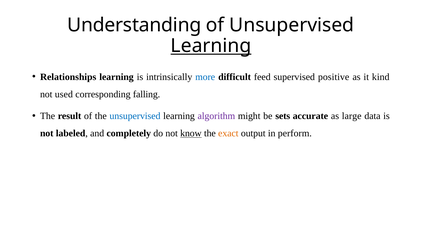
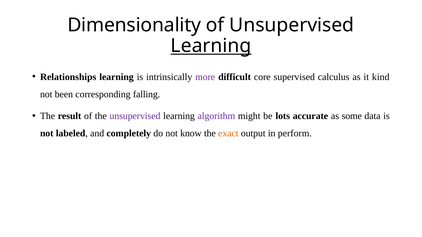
Understanding: Understanding -> Dimensionality
more colour: blue -> purple
feed: feed -> core
positive: positive -> calculus
used: used -> been
unsupervised at (135, 116) colour: blue -> purple
sets: sets -> lots
large: large -> some
know underline: present -> none
